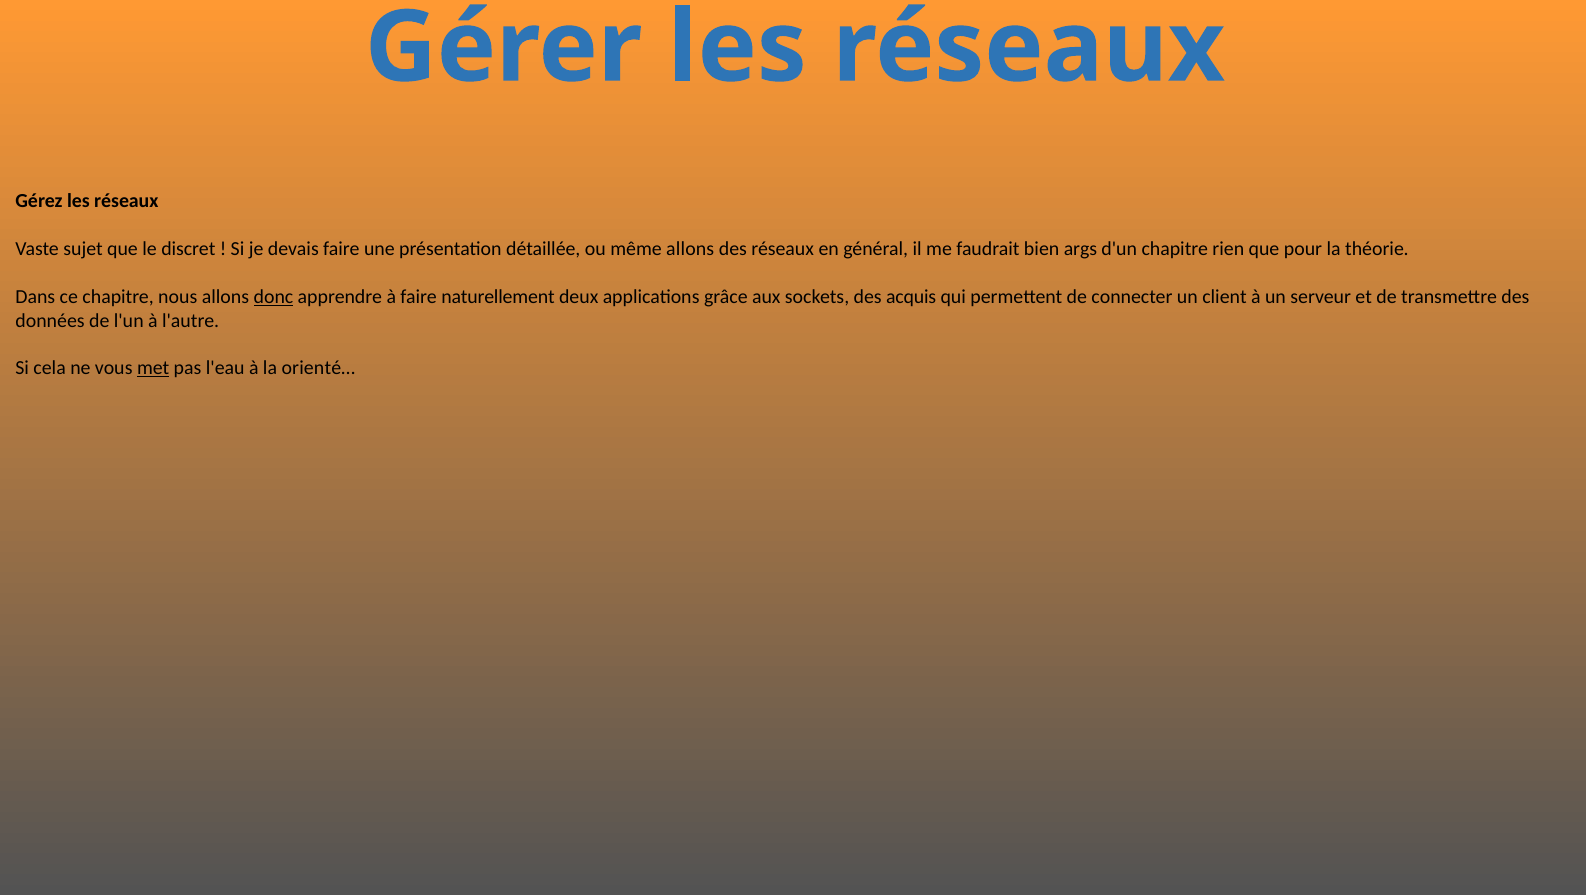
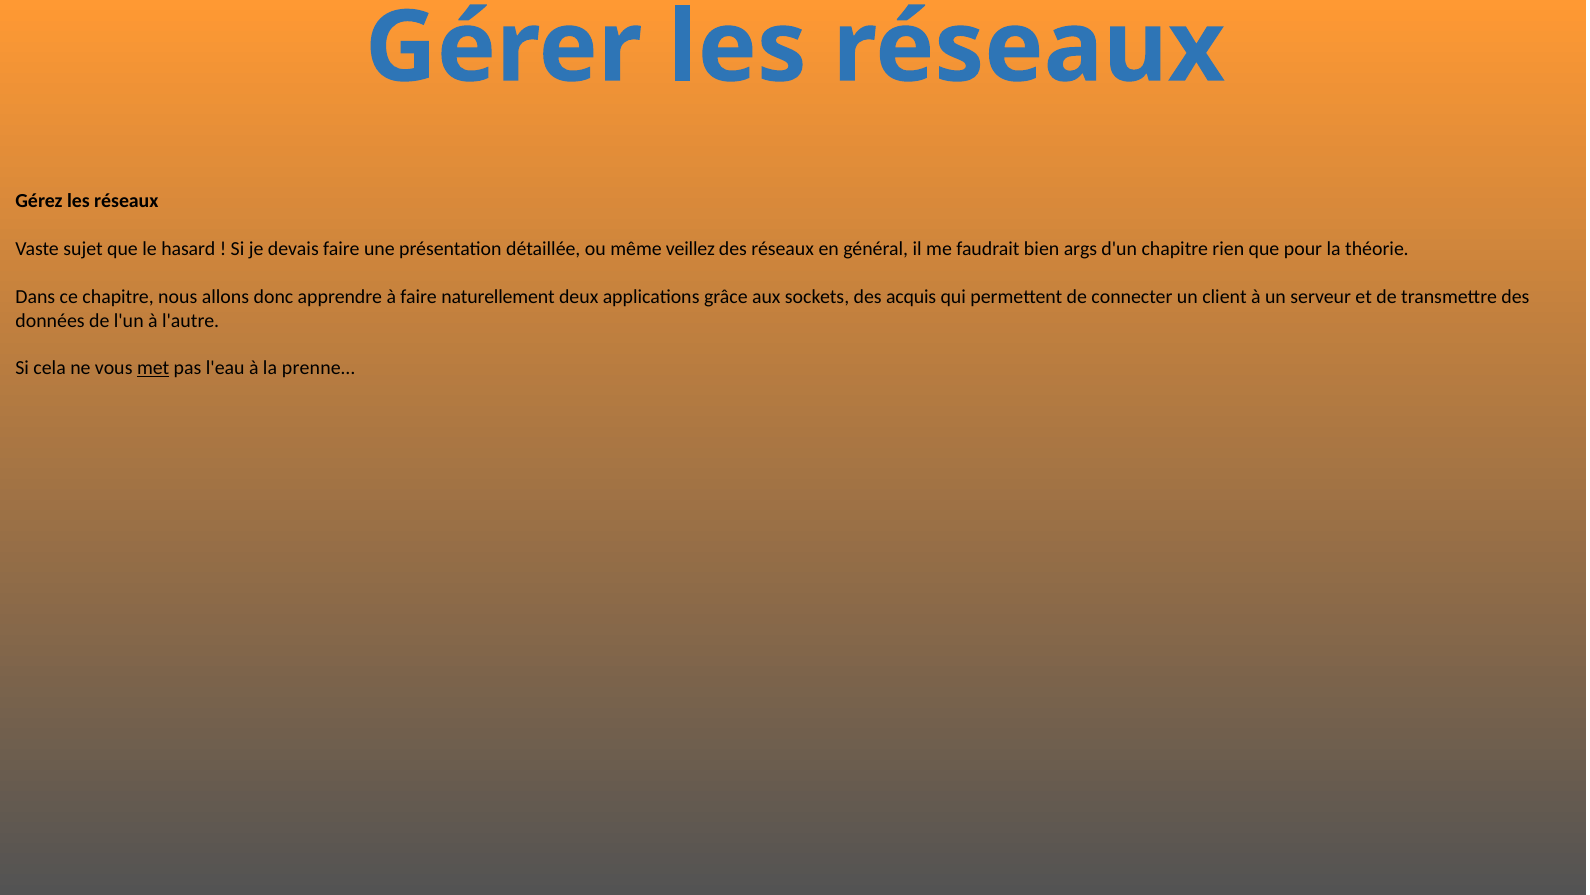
discret: discret -> hasard
même allons: allons -> veillez
donc underline: present -> none
orienté…: orienté… -> prenne…
